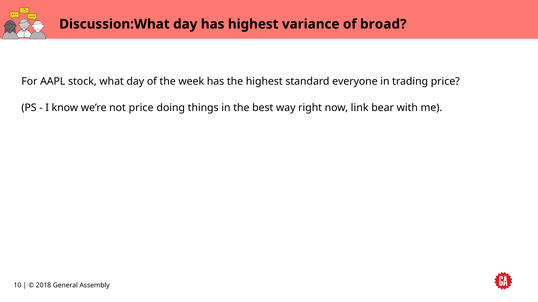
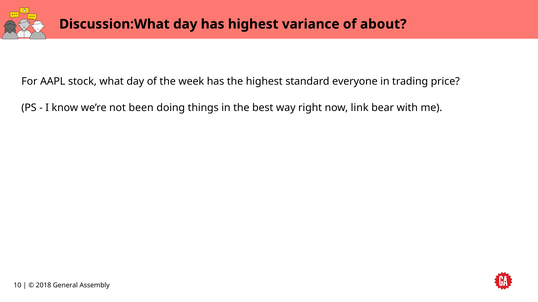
broad: broad -> about
not price: price -> been
